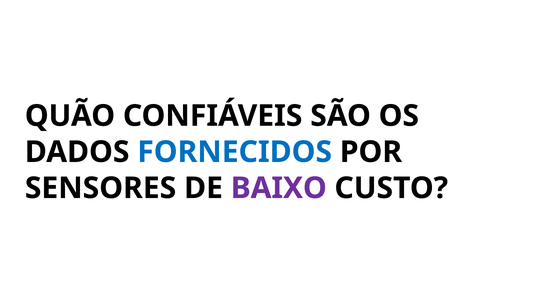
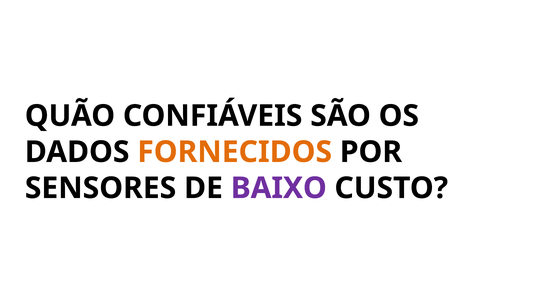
FORNECIDOS colour: blue -> orange
